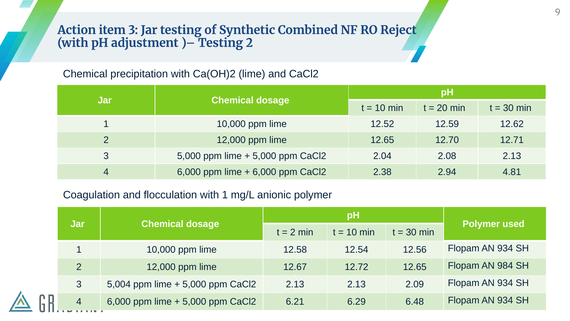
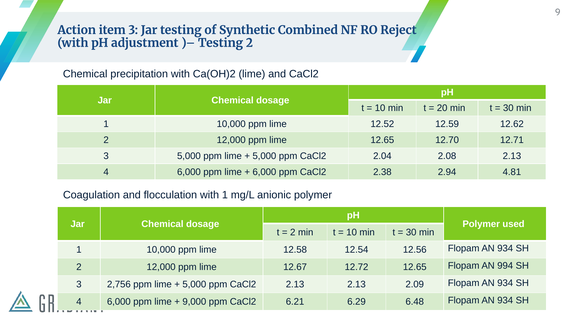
984: 984 -> 994
5,004: 5,004 -> 2,756
5,000 at (194, 301): 5,000 -> 9,000
